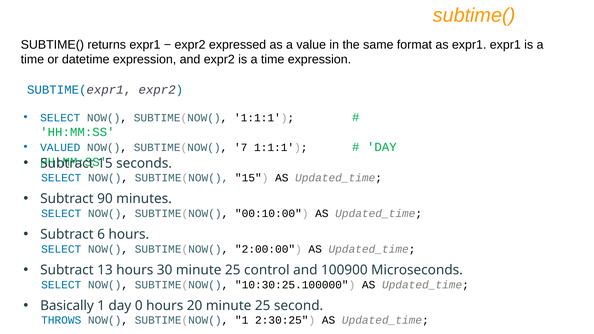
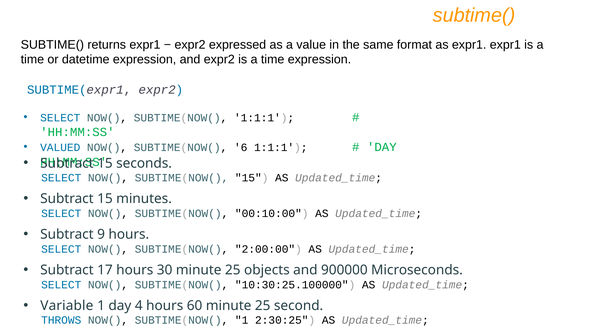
7: 7 -> 6
90 at (105, 199): 90 -> 15
6: 6 -> 9
13: 13 -> 17
control: control -> objects
100900: 100900 -> 900000
Basically: Basically -> Variable
0: 0 -> 4
20: 20 -> 60
